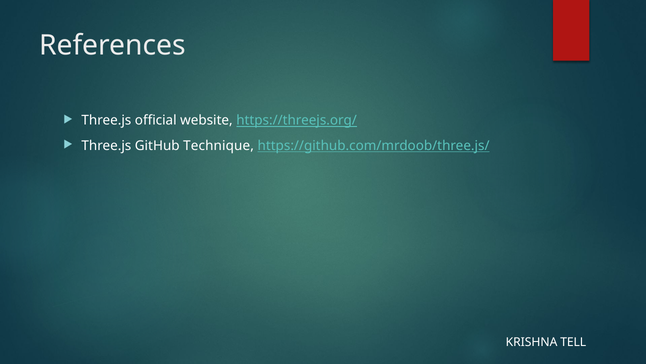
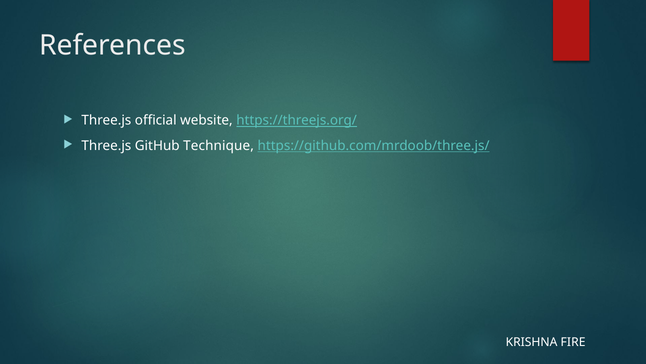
TELL: TELL -> FIRE
